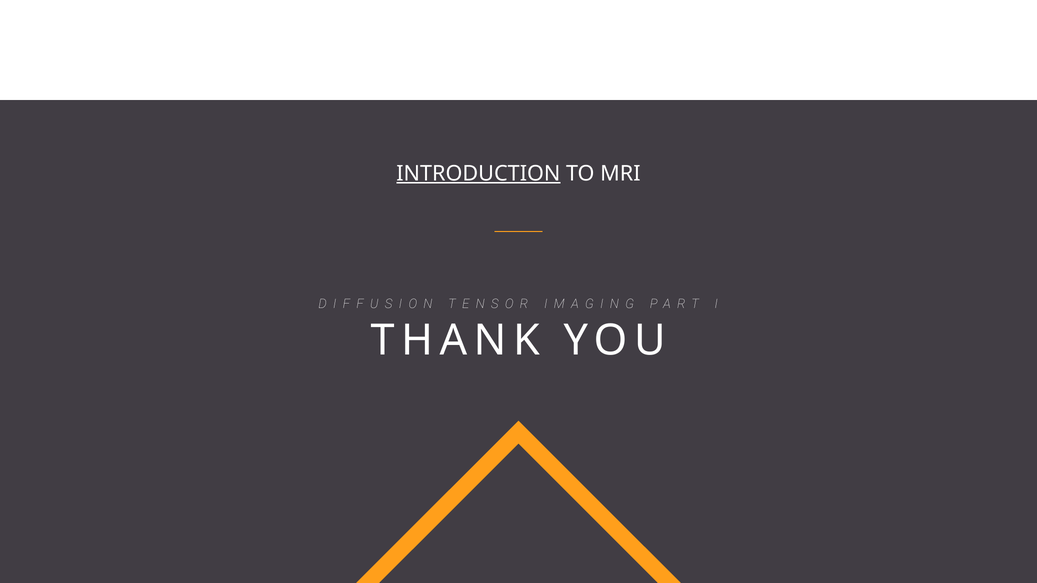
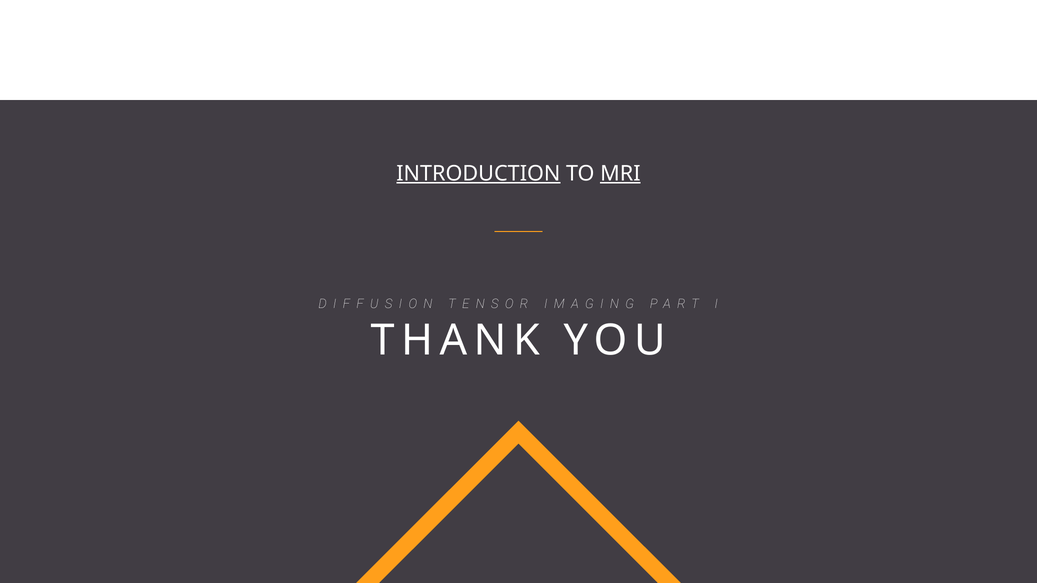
MRI underline: none -> present
